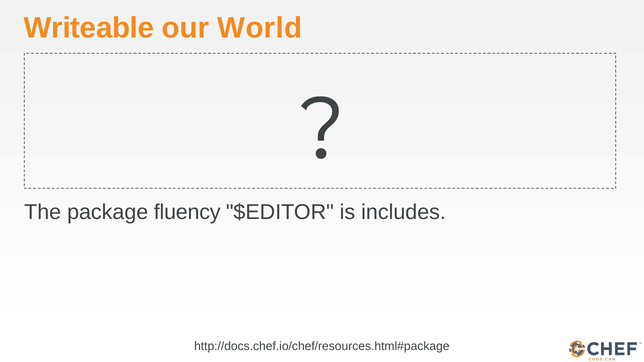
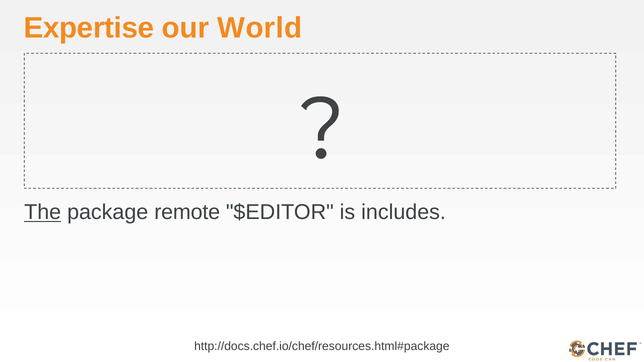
Writeable: Writeable -> Expertise
The underline: none -> present
fluency: fluency -> remote
